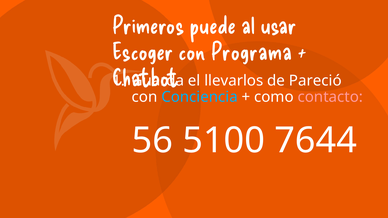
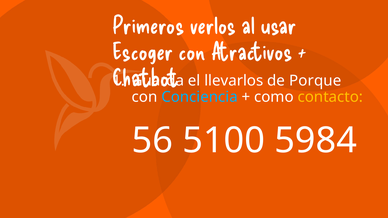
puede: puede -> verlos
Programa: Programa -> Atractivos
Pareció: Pareció -> Porque
contacto colour: pink -> yellow
7644: 7644 -> 5984
